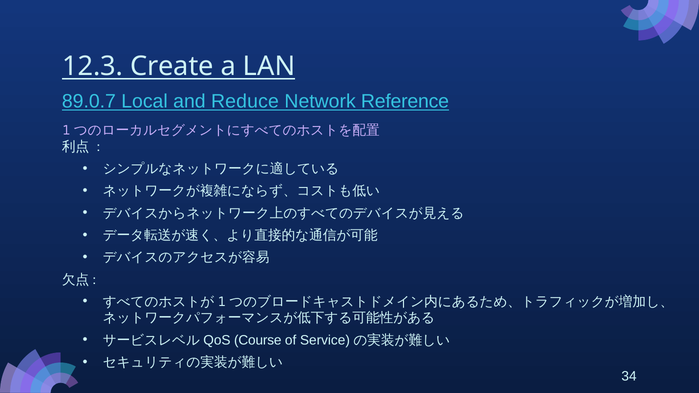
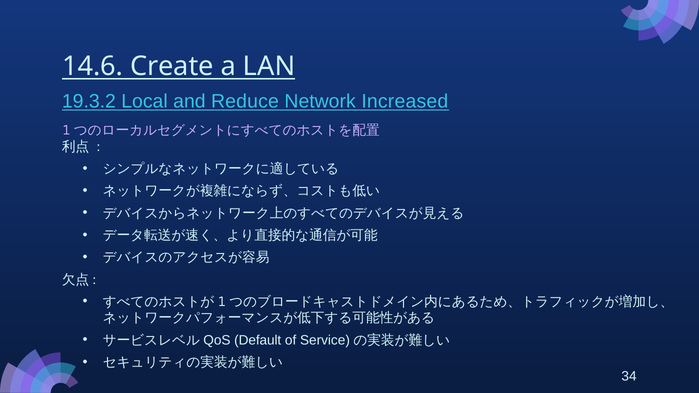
12.3: 12.3 -> 14.6
89.0.7: 89.0.7 -> 19.3.2
Reference: Reference -> Increased
Course: Course -> Default
